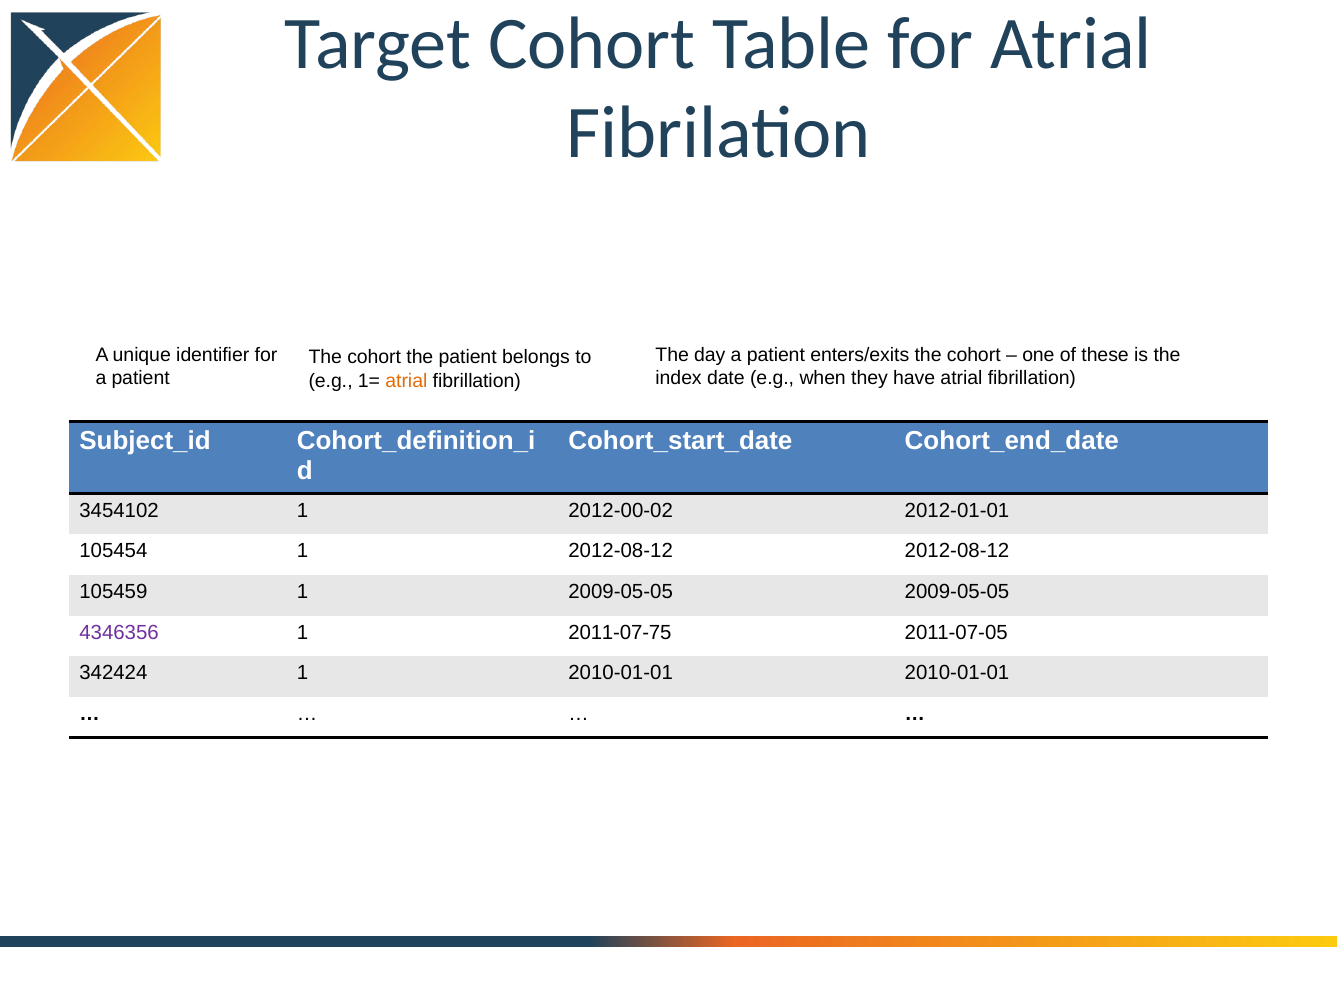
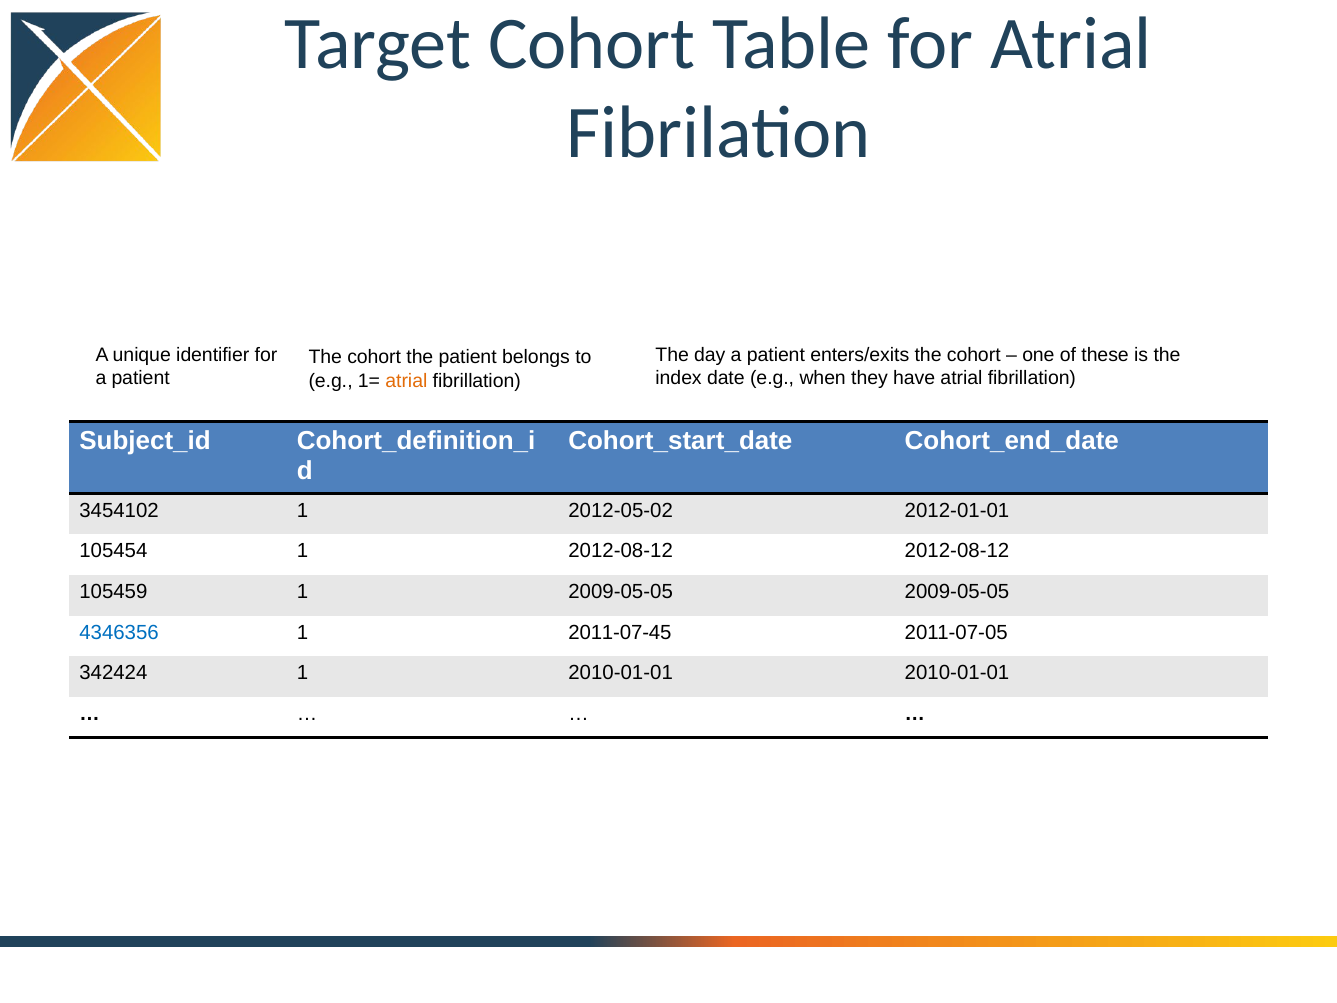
2012-00-02: 2012-00-02 -> 2012-05-02
4346356 colour: purple -> blue
2011-07-75: 2011-07-75 -> 2011-07-45
